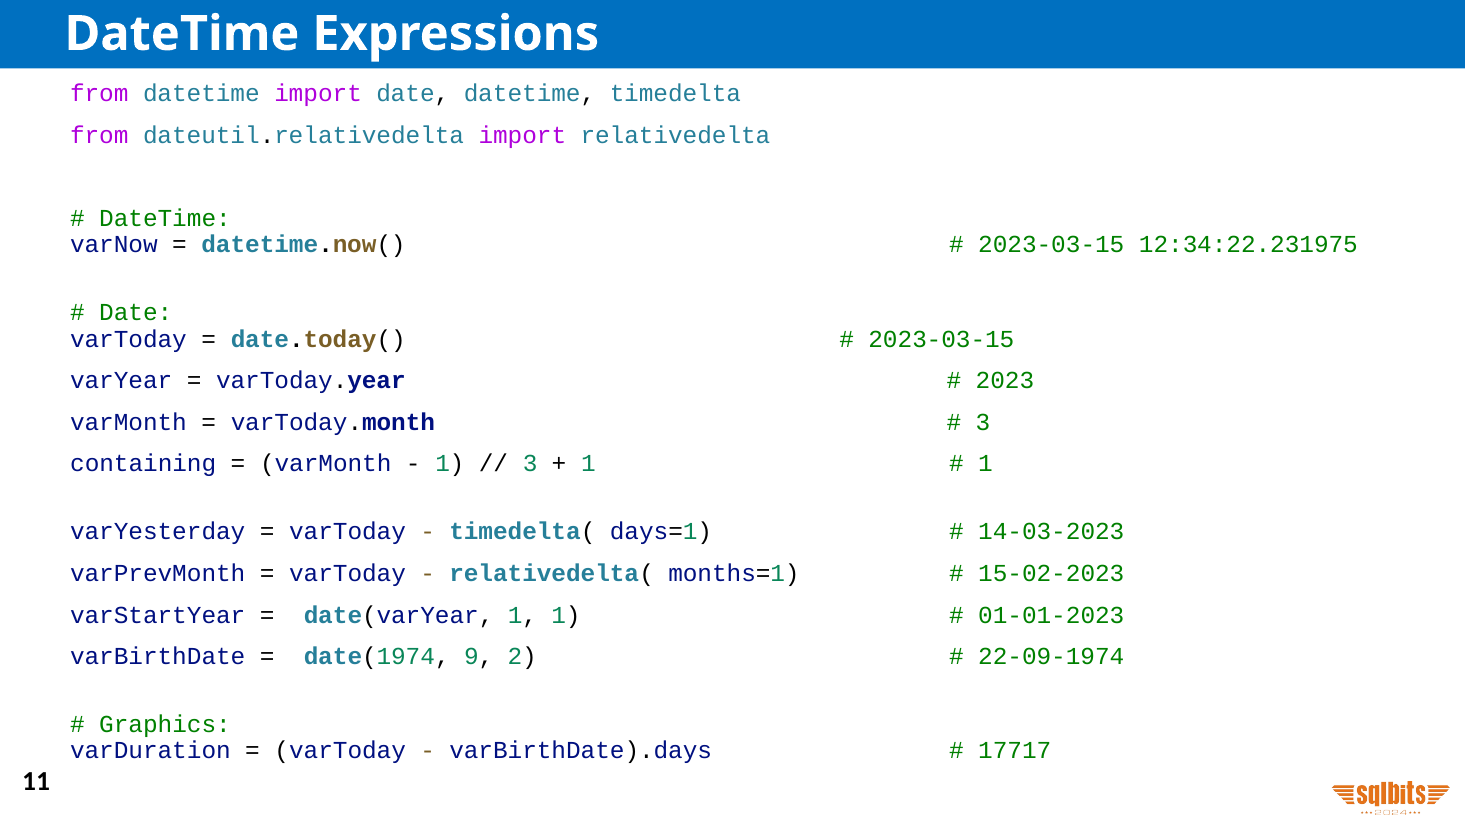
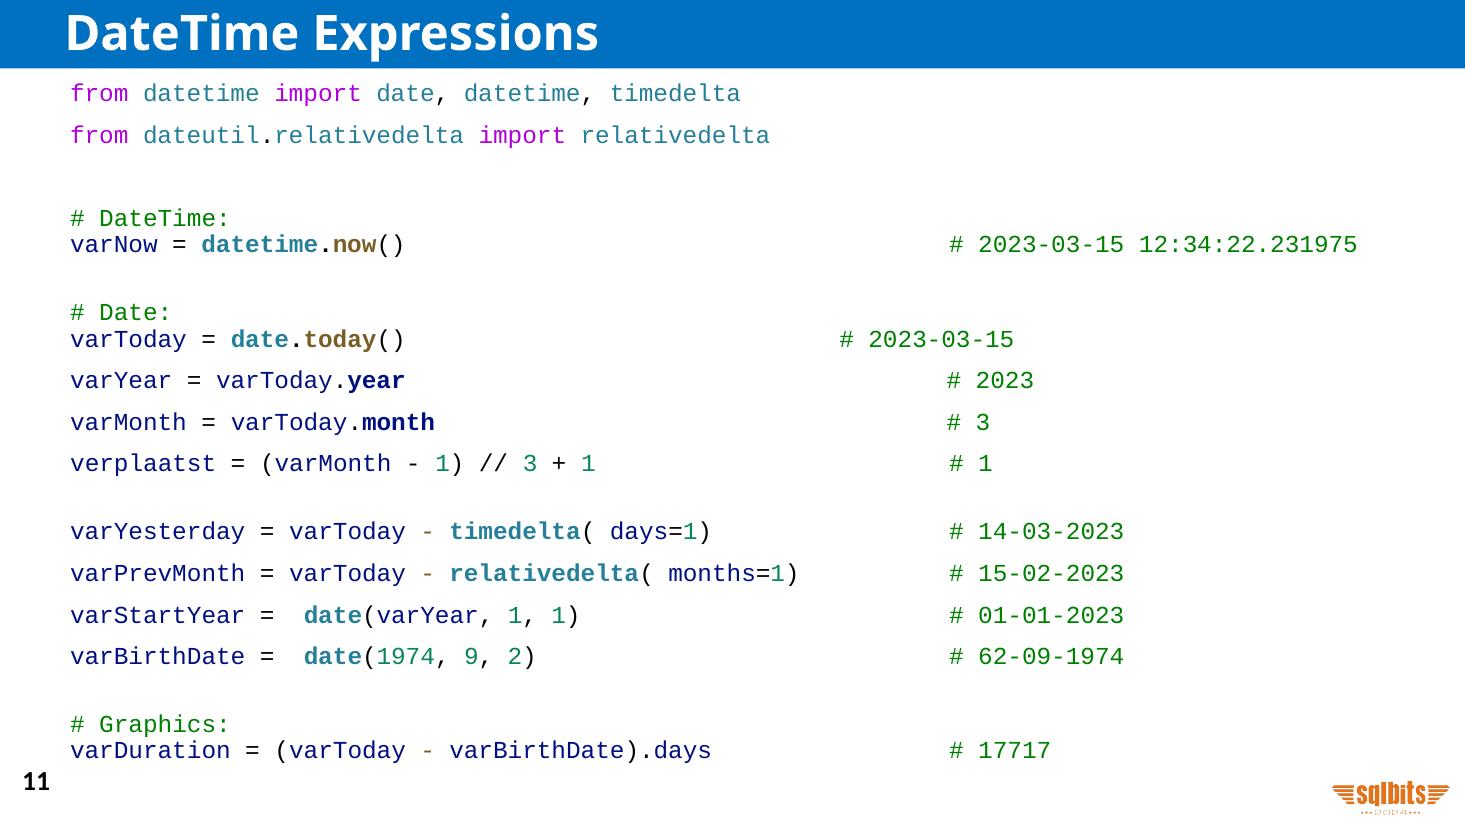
containing: containing -> verplaatst
22-09-1974: 22-09-1974 -> 62-09-1974
